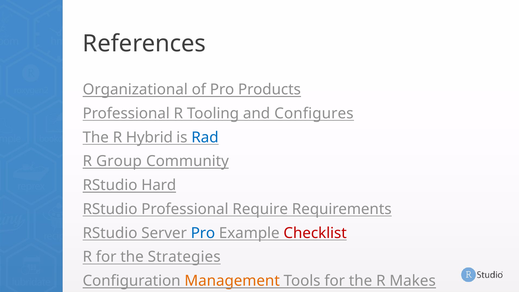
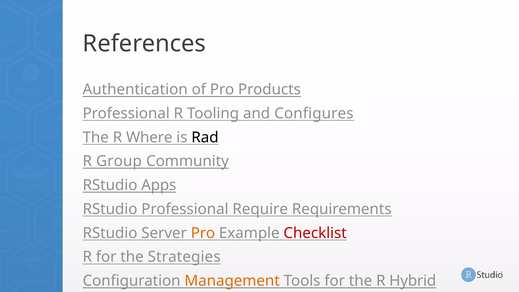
Organizational: Organizational -> Authentication
Hybrid: Hybrid -> Where
Rad colour: blue -> black
Hard: Hard -> Apps
Pro at (203, 233) colour: blue -> orange
Makes: Makes -> Hybrid
